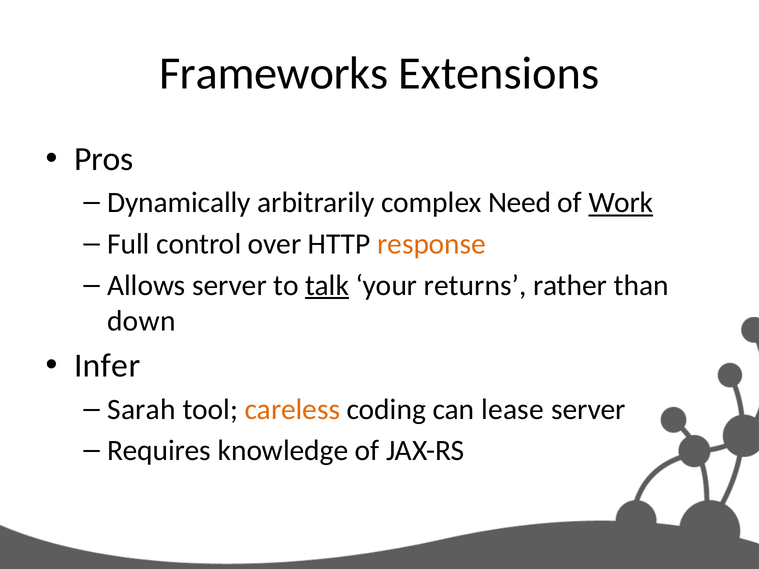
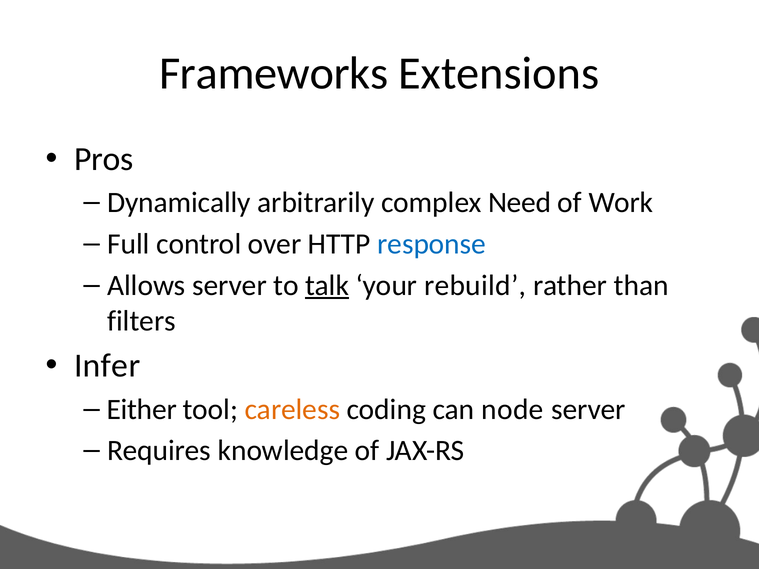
Work underline: present -> none
response colour: orange -> blue
returns: returns -> rebuild
down: down -> filters
Sarah: Sarah -> Either
lease: lease -> node
